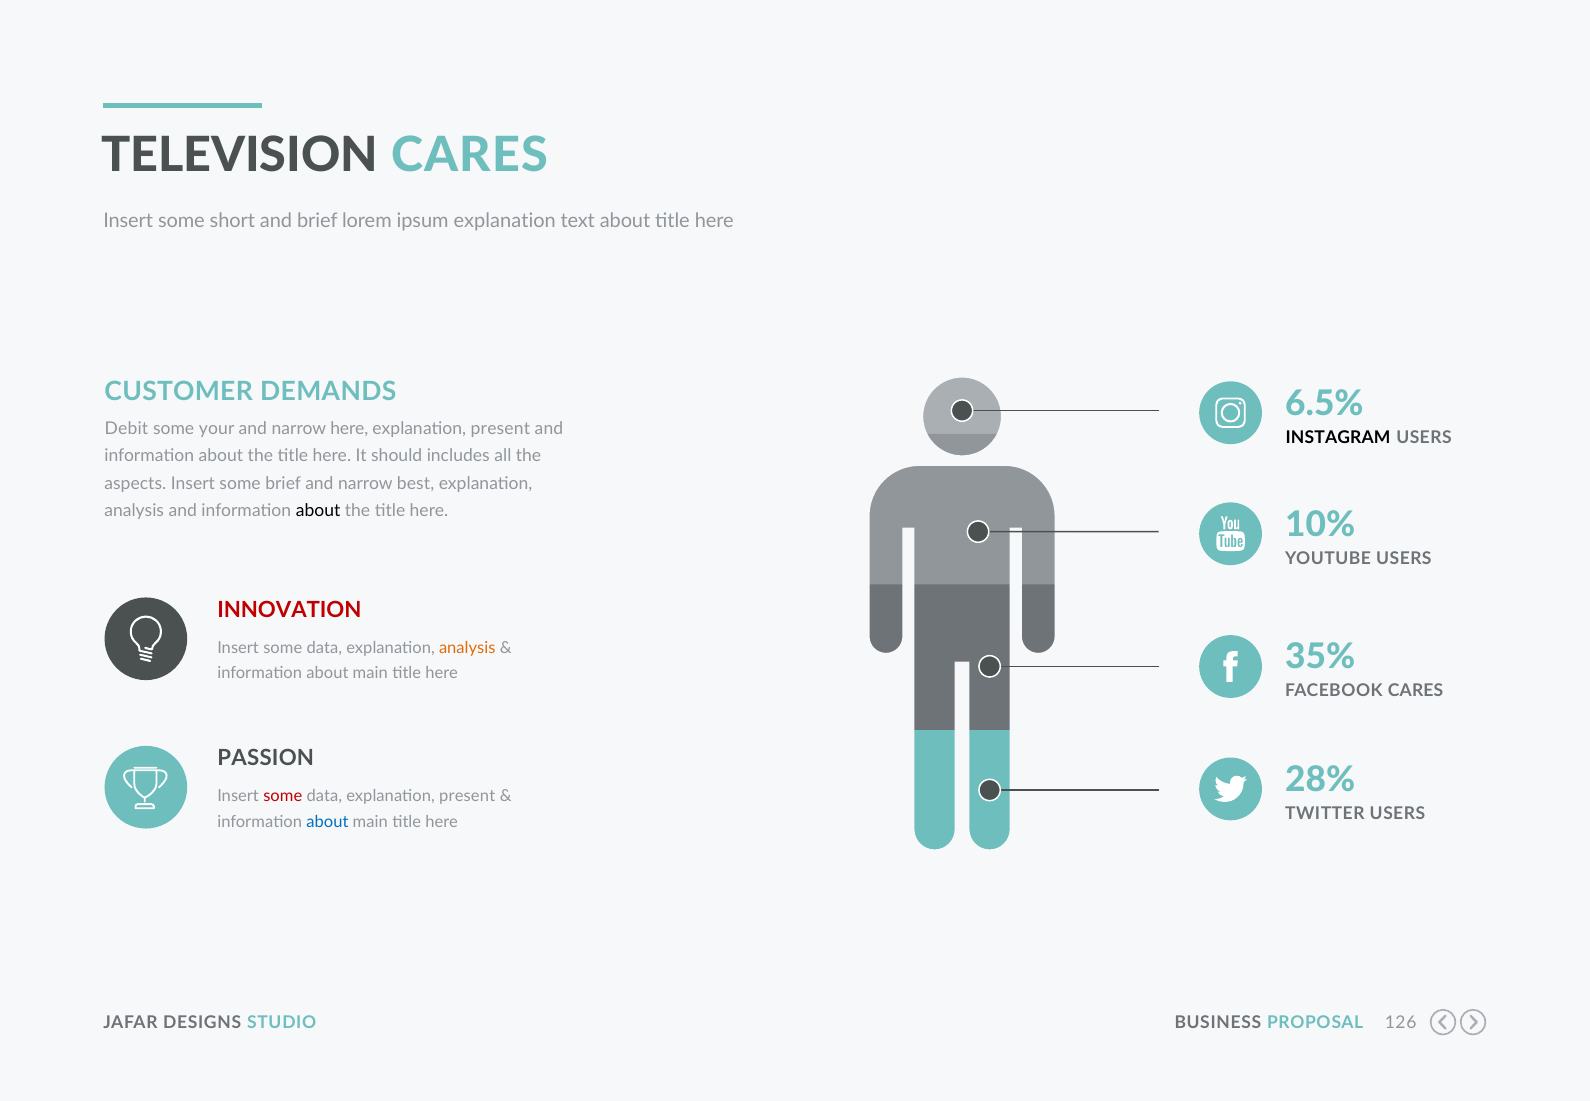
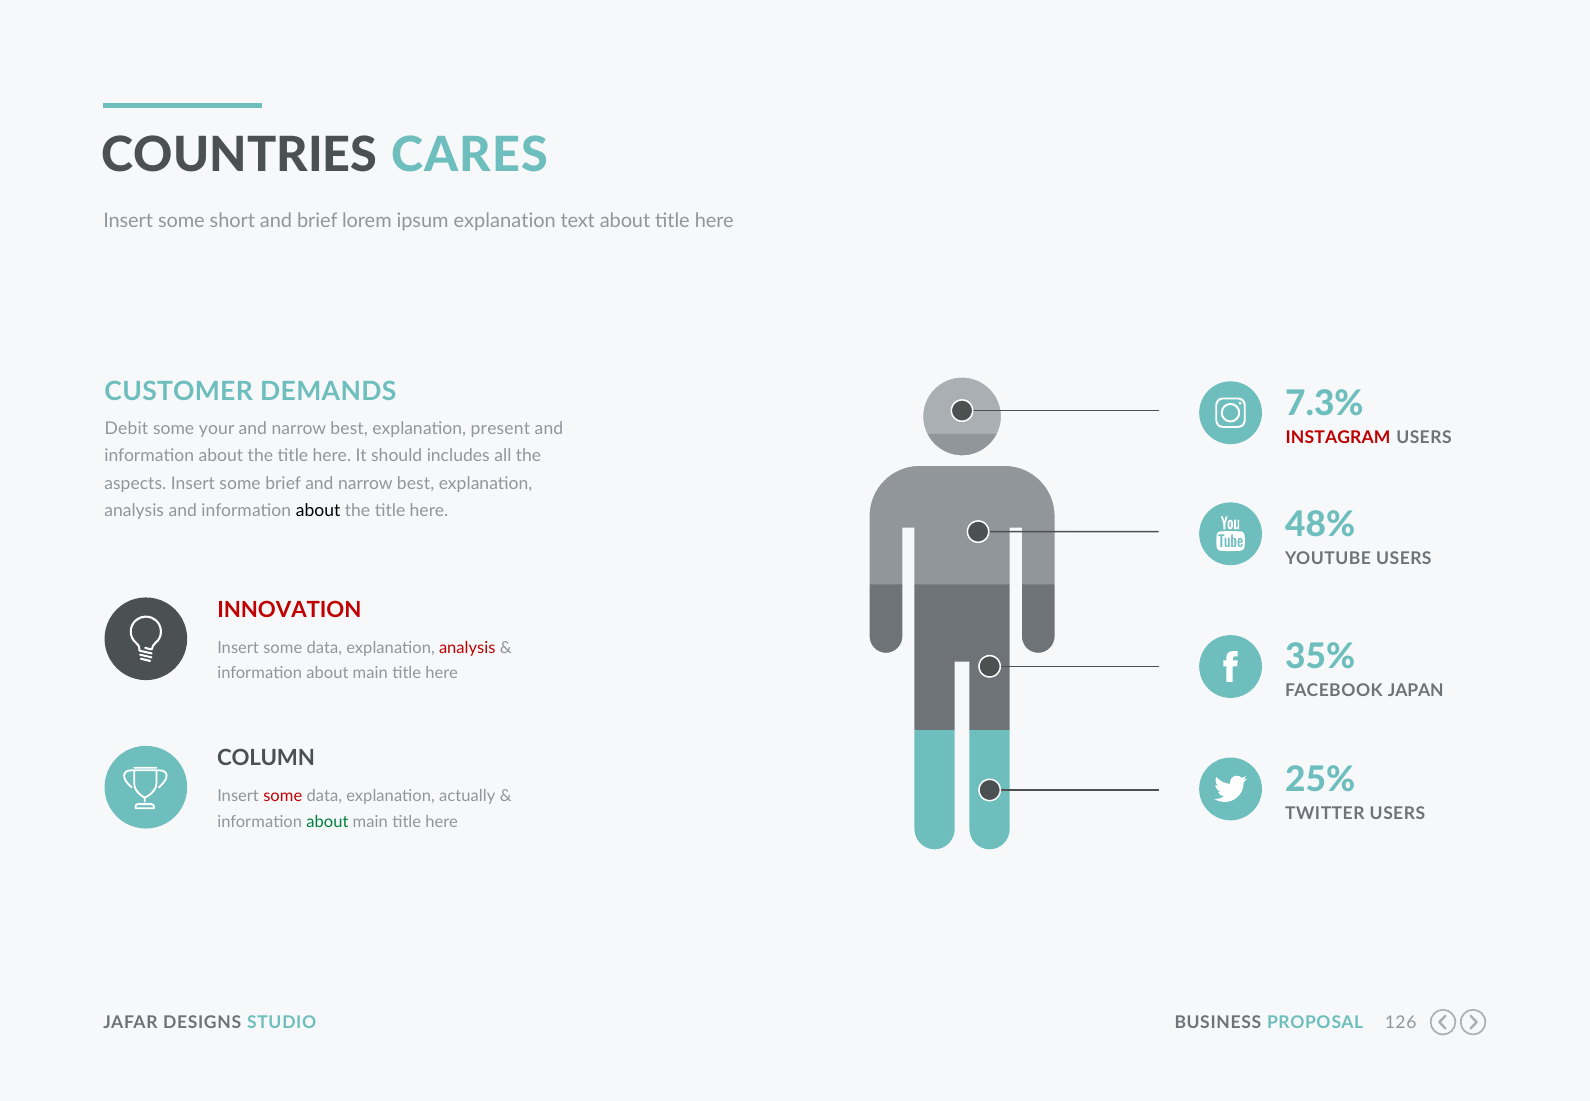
TELEVISION: TELEVISION -> COUNTRIES
6.5%: 6.5% -> 7.3%
here at (349, 428): here -> best
INSTAGRAM colour: black -> red
10%: 10% -> 48%
analysis at (467, 648) colour: orange -> red
FACEBOOK CARES: CARES -> JAPAN
PASSION: PASSION -> COLUMN
28%: 28% -> 25%
data explanation present: present -> actually
about at (327, 822) colour: blue -> green
